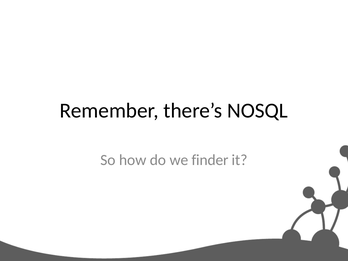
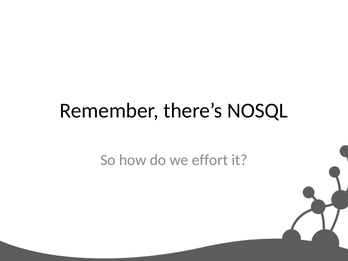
finder: finder -> effort
